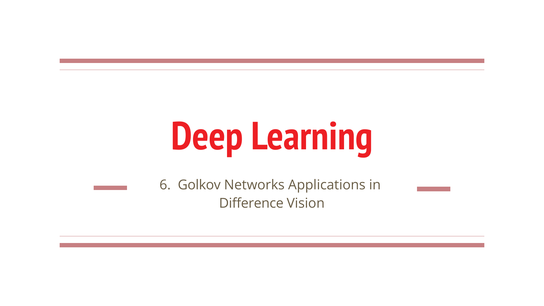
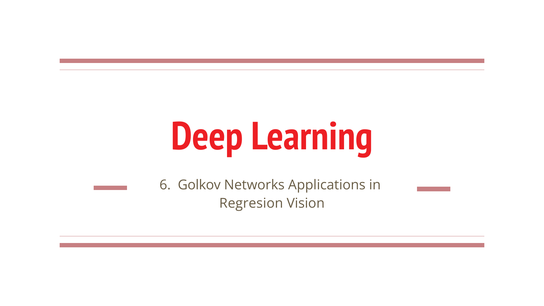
Difference: Difference -> Regresion
